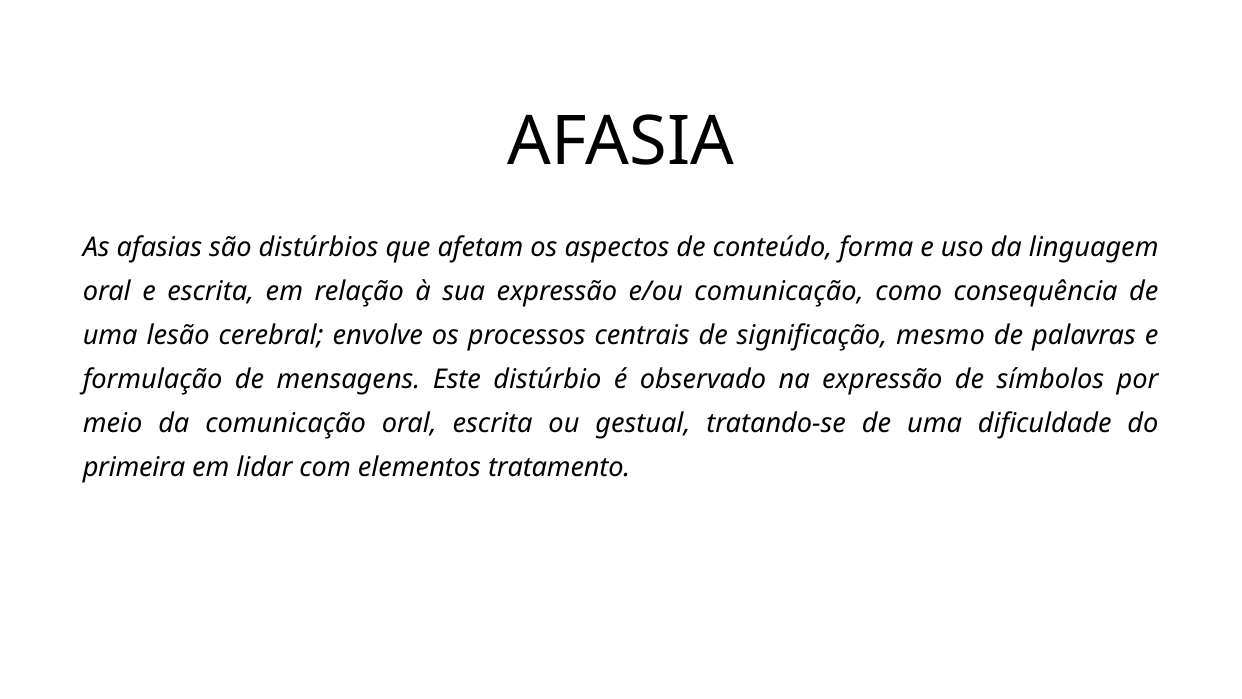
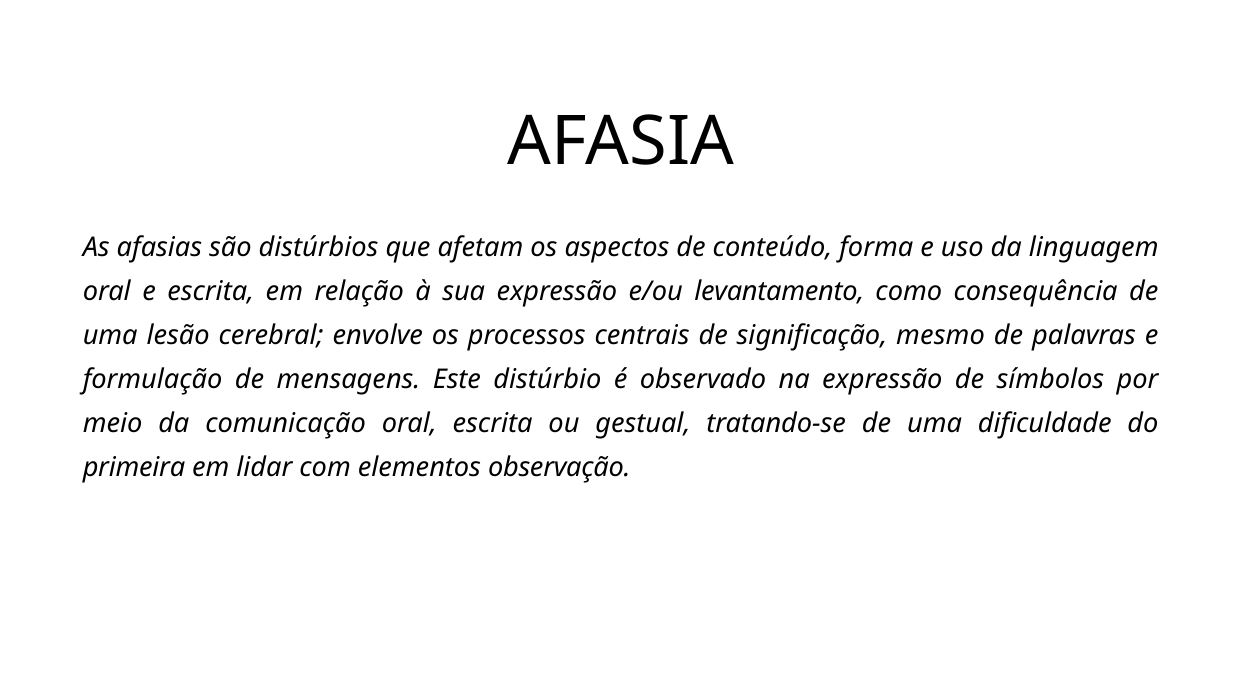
e/ou comunicação: comunicação -> levantamento
tratamento: tratamento -> observação
